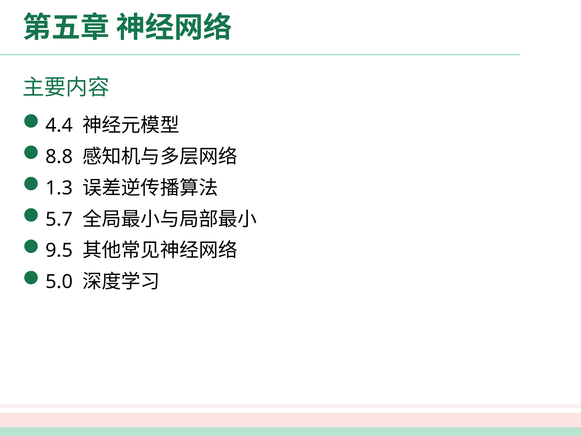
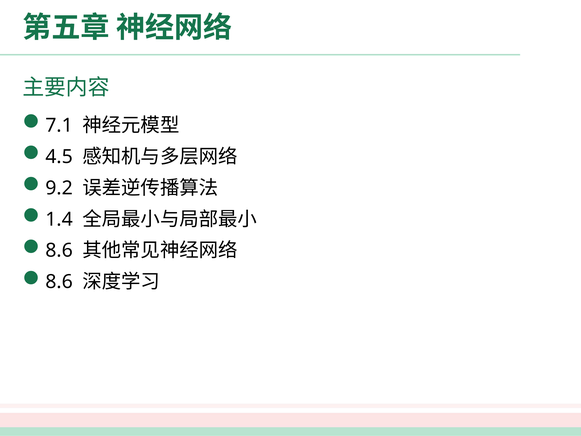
4.4: 4.4 -> 7.1
8.8: 8.8 -> 4.5
1.3: 1.3 -> 9.2
5.7: 5.7 -> 1.4
9.5 at (59, 250): 9.5 -> 8.6
5.0 at (59, 282): 5.0 -> 8.6
